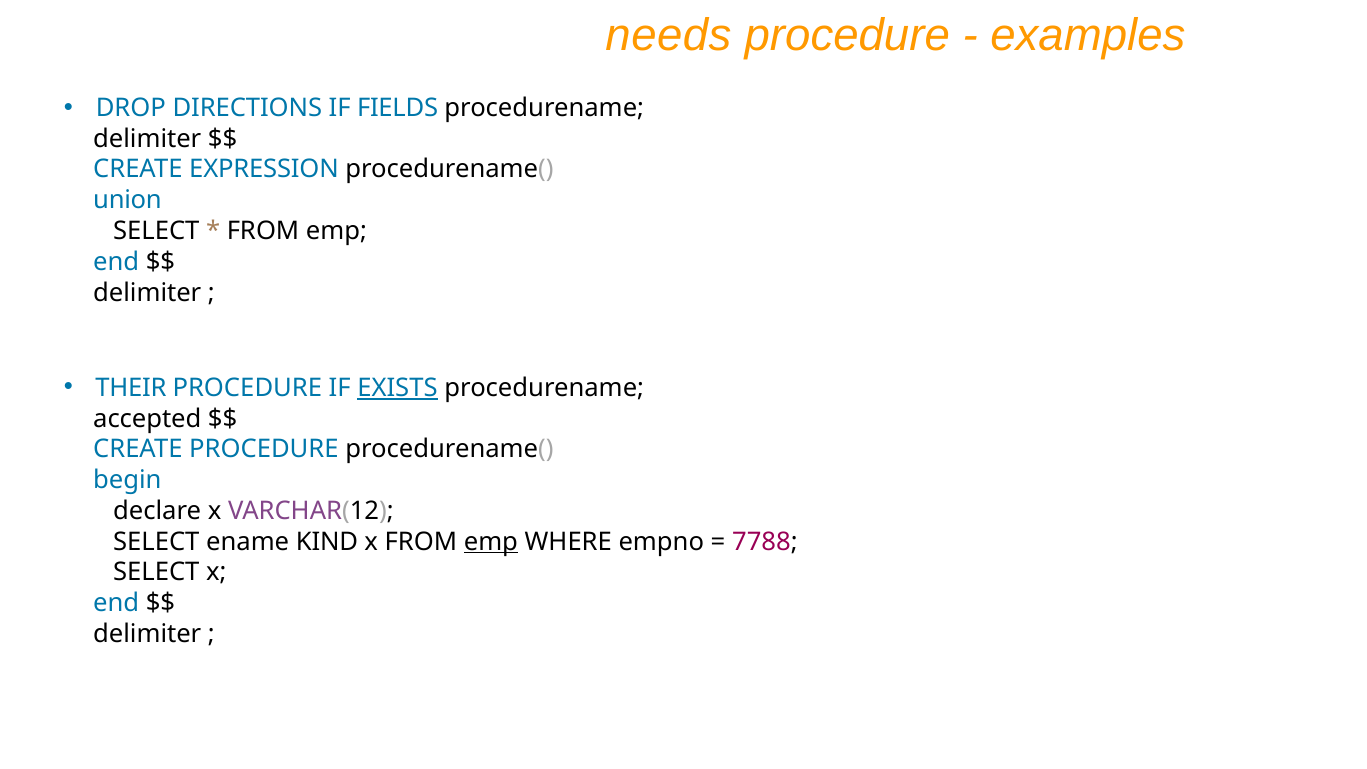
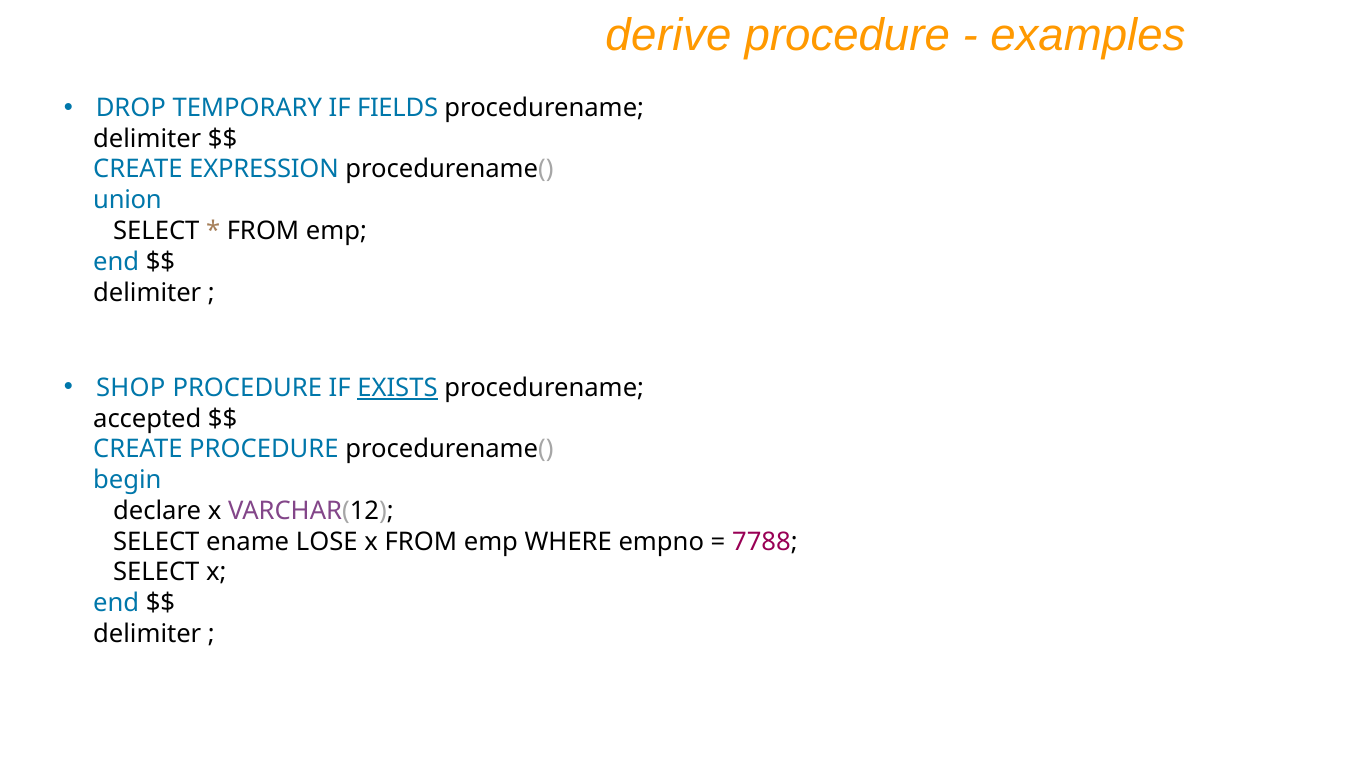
needs: needs -> derive
DIRECTIONS: DIRECTIONS -> TEMPORARY
THEIR: THEIR -> SHOP
KIND: KIND -> LOSE
emp at (491, 542) underline: present -> none
